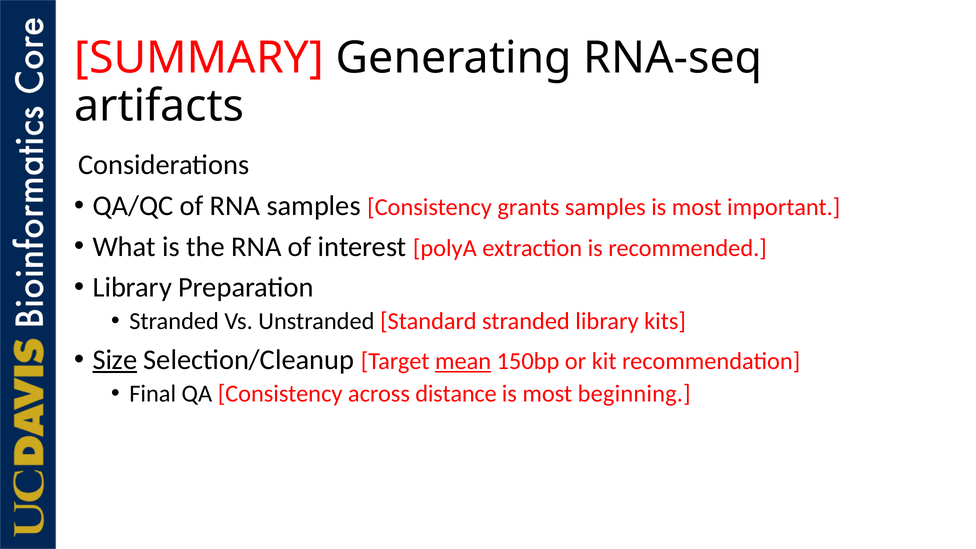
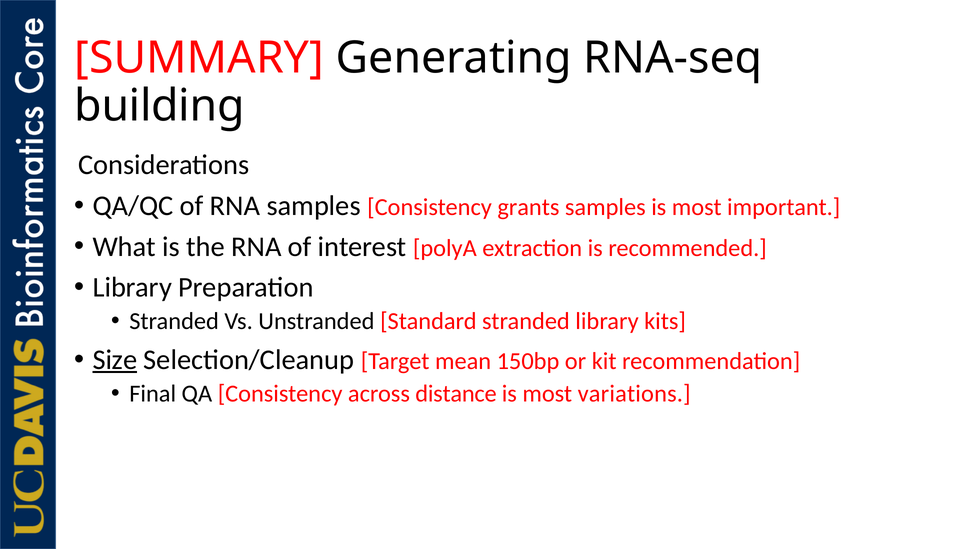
artifacts: artifacts -> building
mean underline: present -> none
beginning: beginning -> variations
